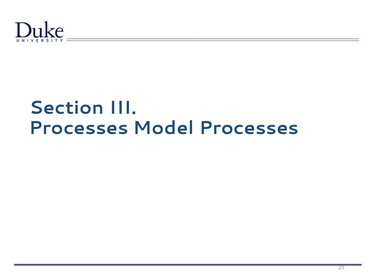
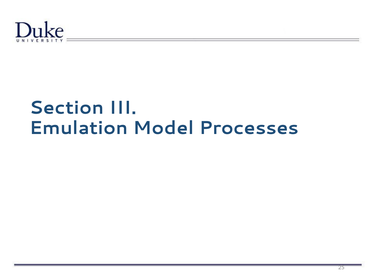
Processes at (79, 128): Processes -> Emulation
